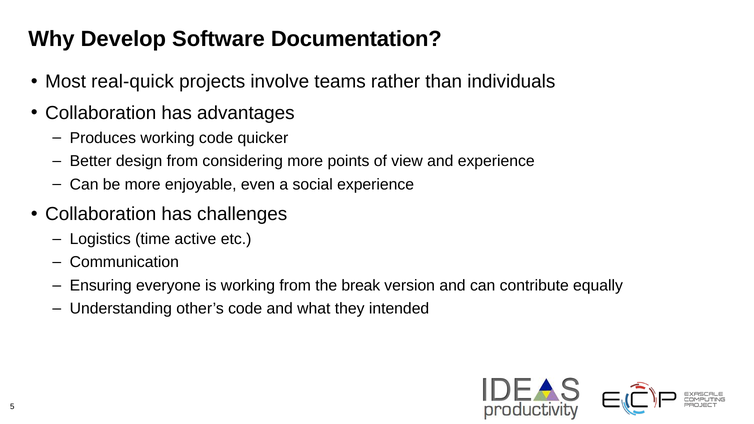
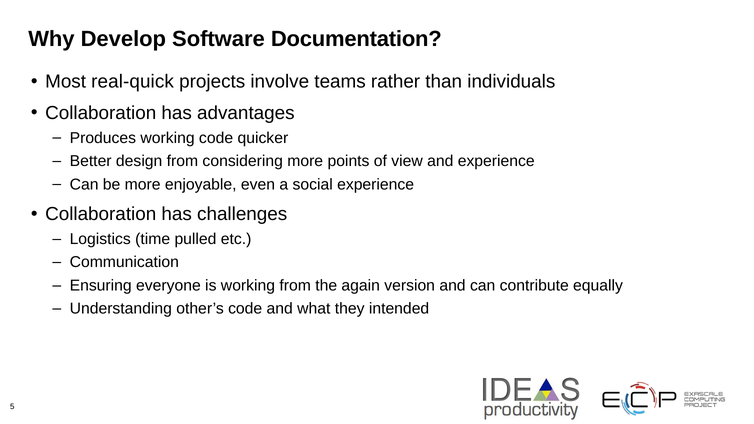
active: active -> pulled
break: break -> again
